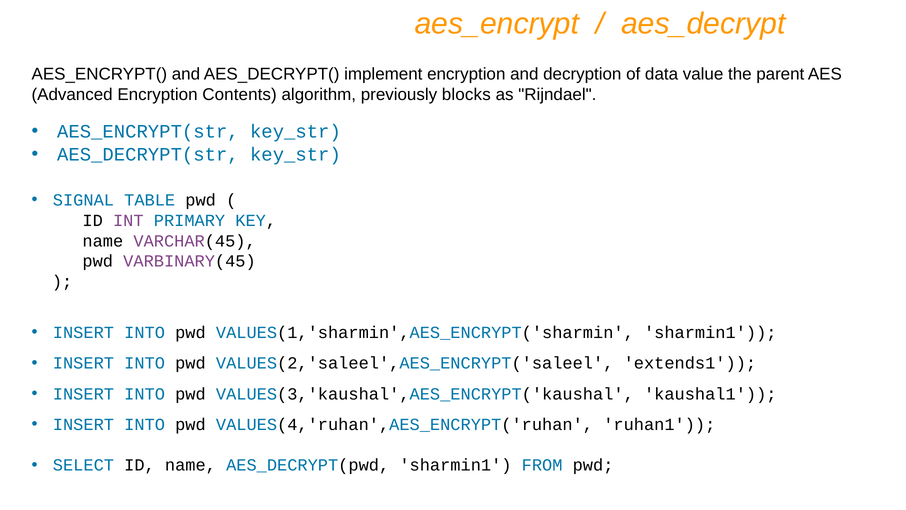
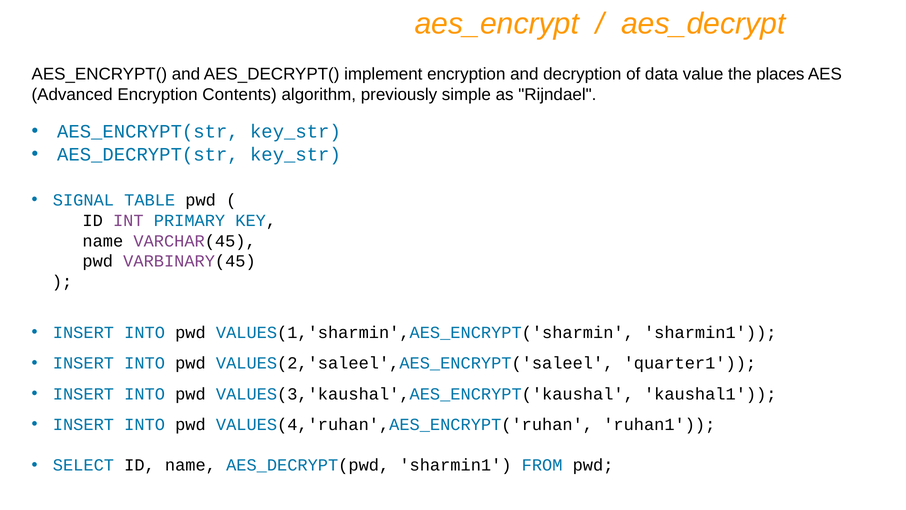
parent: parent -> places
blocks: blocks -> simple
extends1: extends1 -> quarter1
